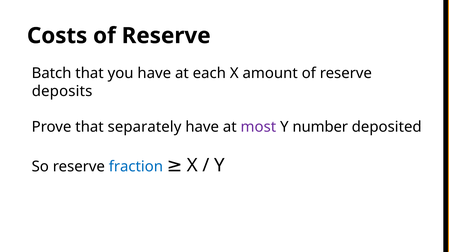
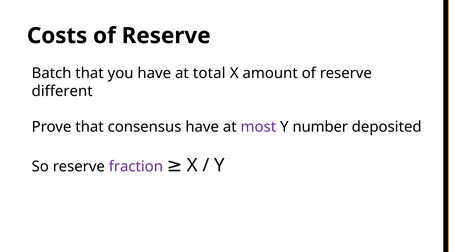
each: each -> total
deposits: deposits -> different
separately: separately -> consensus
fraction colour: blue -> purple
